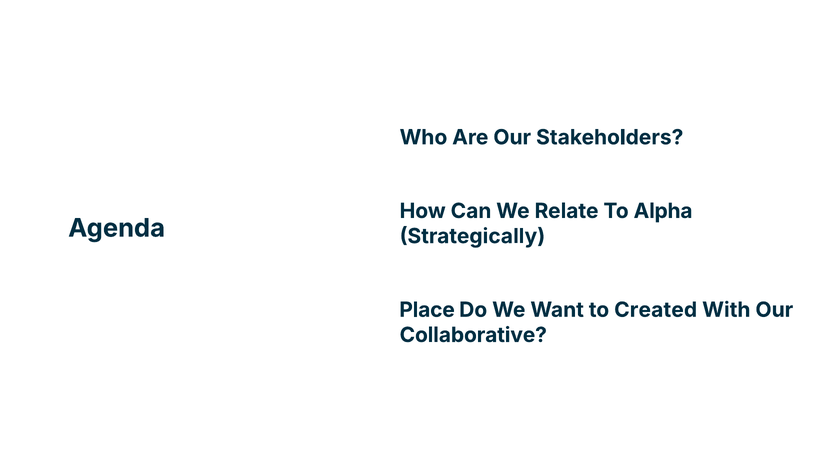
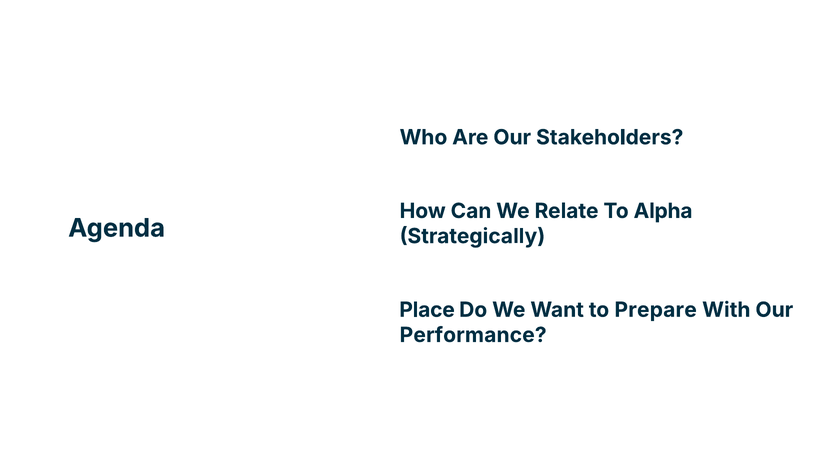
Created: Created -> Prepare
Collaborative: Collaborative -> Performance
